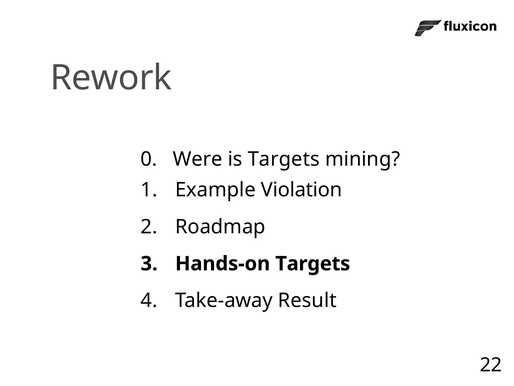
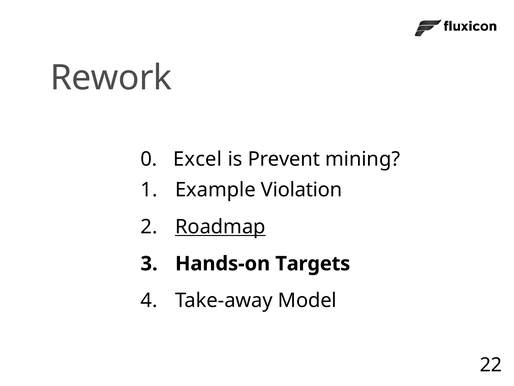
Were: Were -> Excel
is Targets: Targets -> Prevent
Roadmap underline: none -> present
Result: Result -> Model
